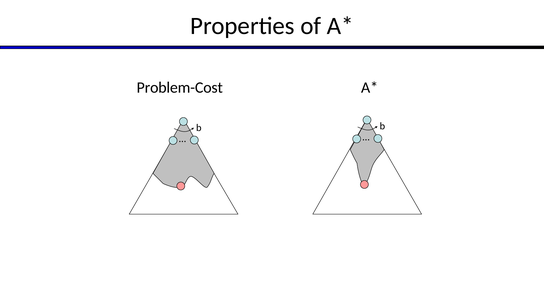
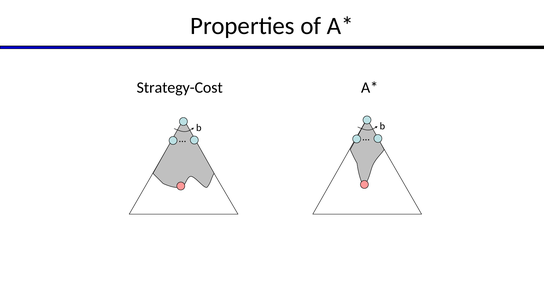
Problem-Cost: Problem-Cost -> Strategy-Cost
